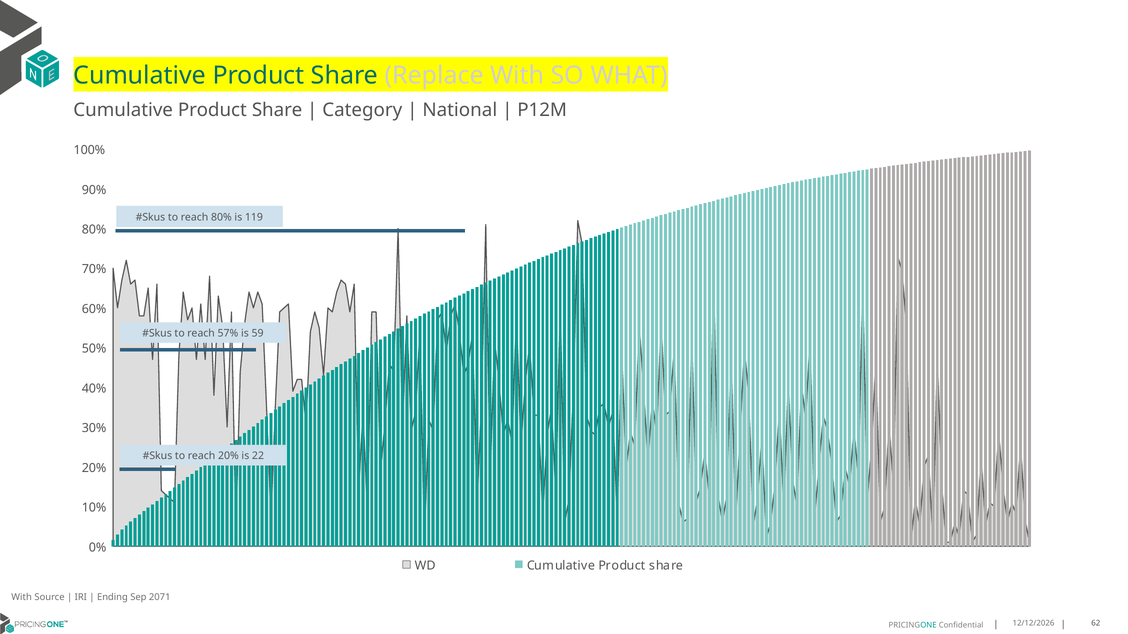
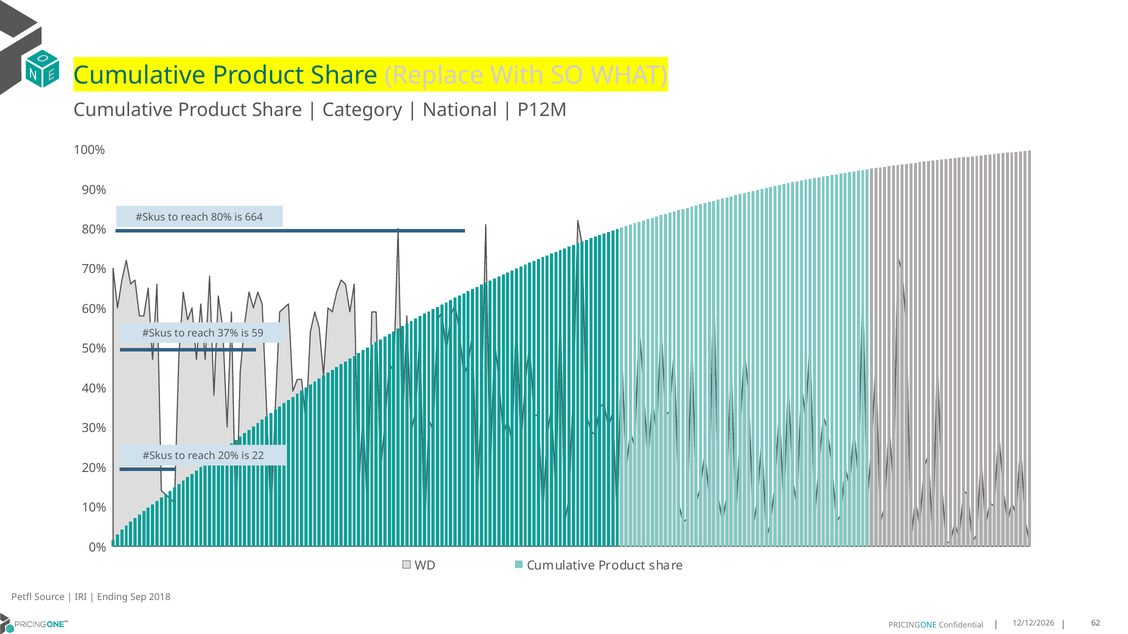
119: 119 -> 664
57%: 57% -> 37%
With at (22, 598): With -> Petfl
2071: 2071 -> 2018
